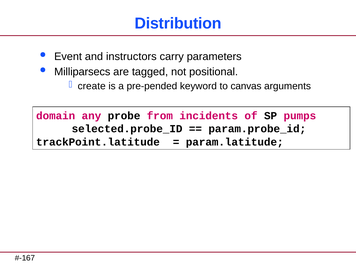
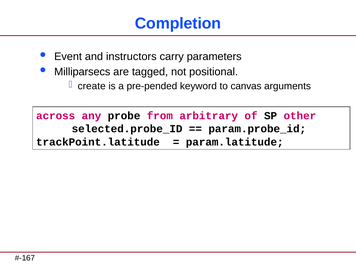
Distribution: Distribution -> Completion
domain: domain -> across
incidents: incidents -> arbitrary
pumps: pumps -> other
